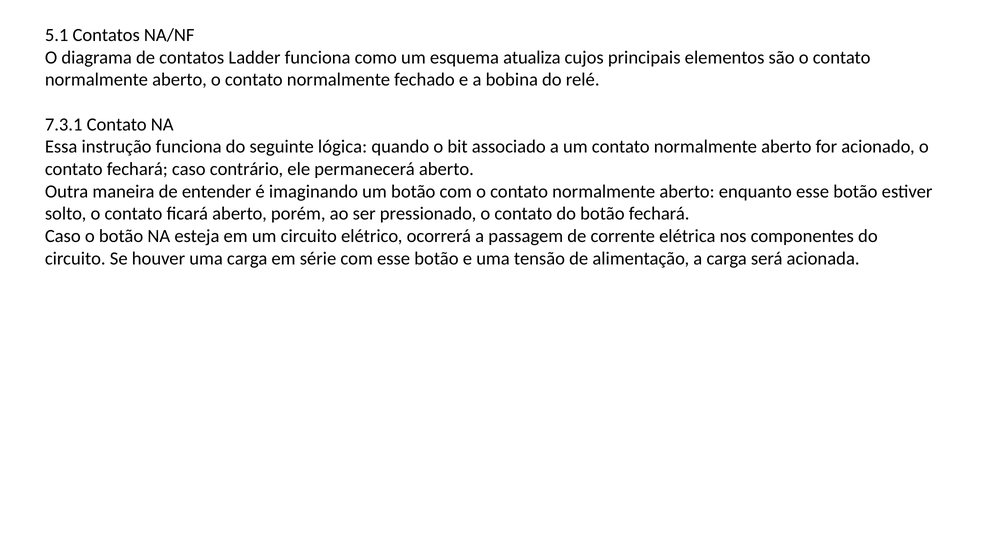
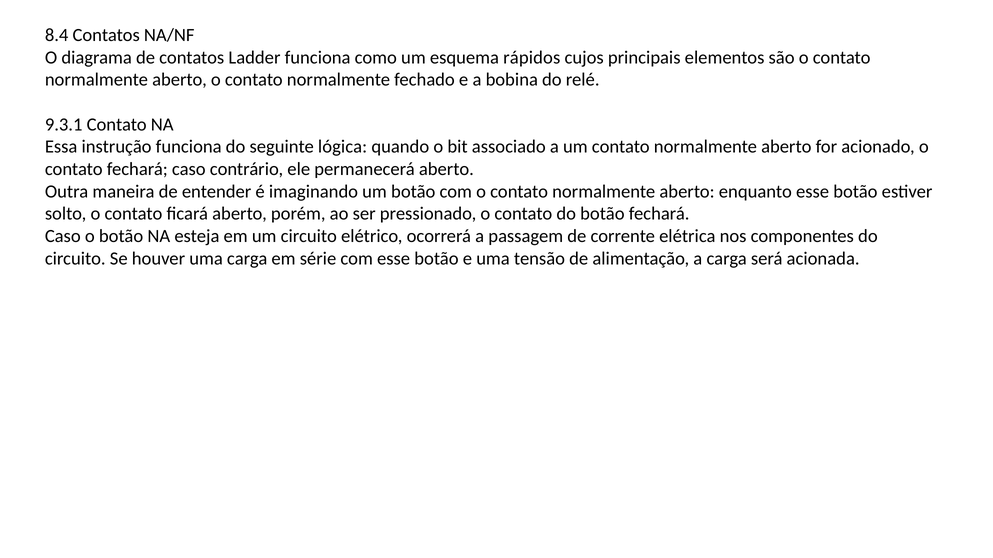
5.1: 5.1 -> 8.4
atualiza: atualiza -> rápidos
7.3.1: 7.3.1 -> 9.3.1
